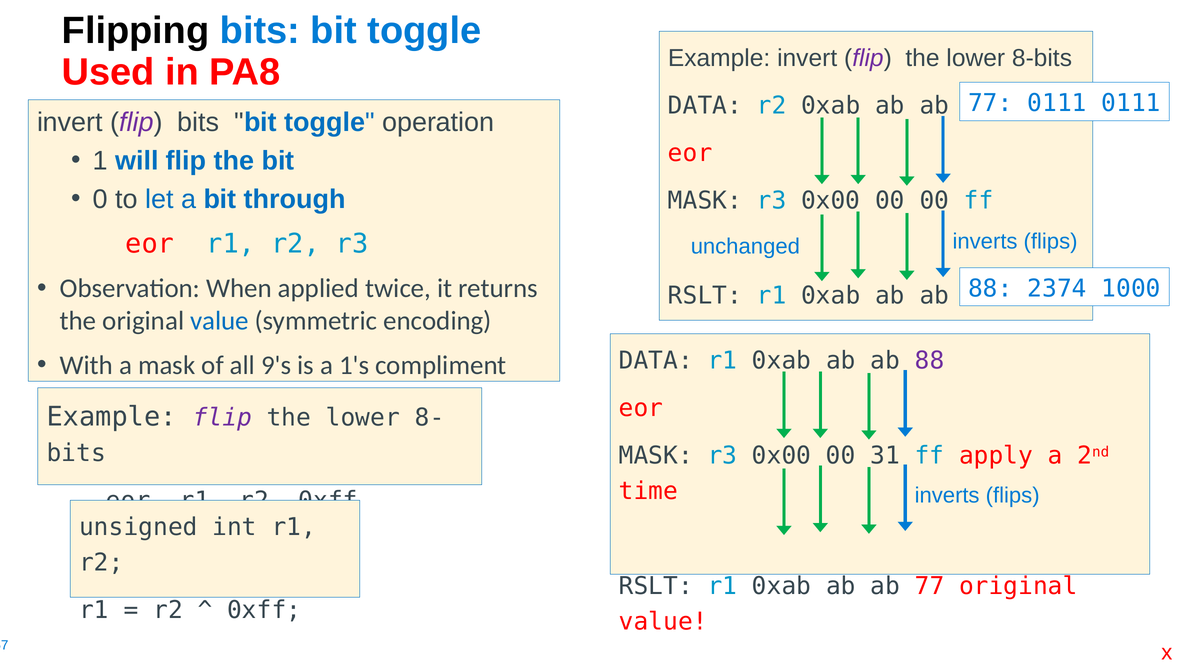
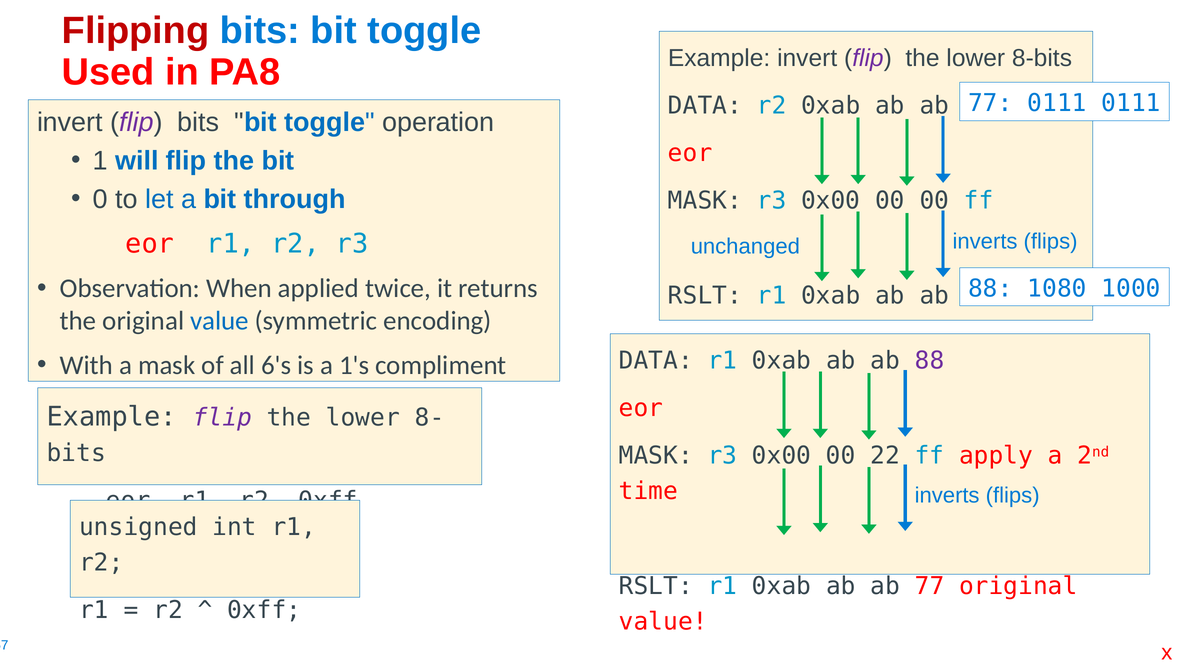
Flipping colour: black -> red
2374: 2374 -> 1080
9's: 9's -> 6's
31: 31 -> 22
